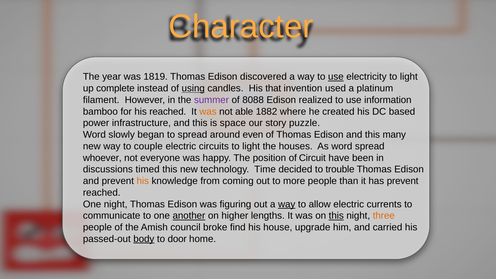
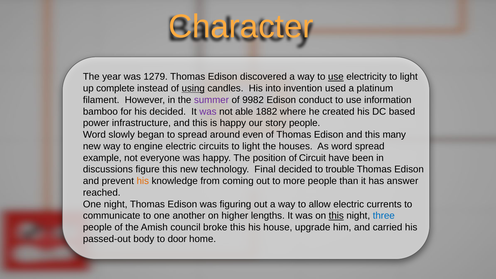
1819: 1819 -> 1279
that: that -> into
8088: 8088 -> 9982
realized: realized -> conduct
his reached: reached -> decided
was at (208, 112) colour: orange -> purple
is space: space -> happy
story puzzle: puzzle -> people
couple: couple -> engine
whoever: whoever -> example
timed: timed -> figure
Time: Time -> Final
has prevent: prevent -> answer
way at (287, 204) underline: present -> none
another underline: present -> none
three colour: orange -> blue
broke find: find -> this
body underline: present -> none
